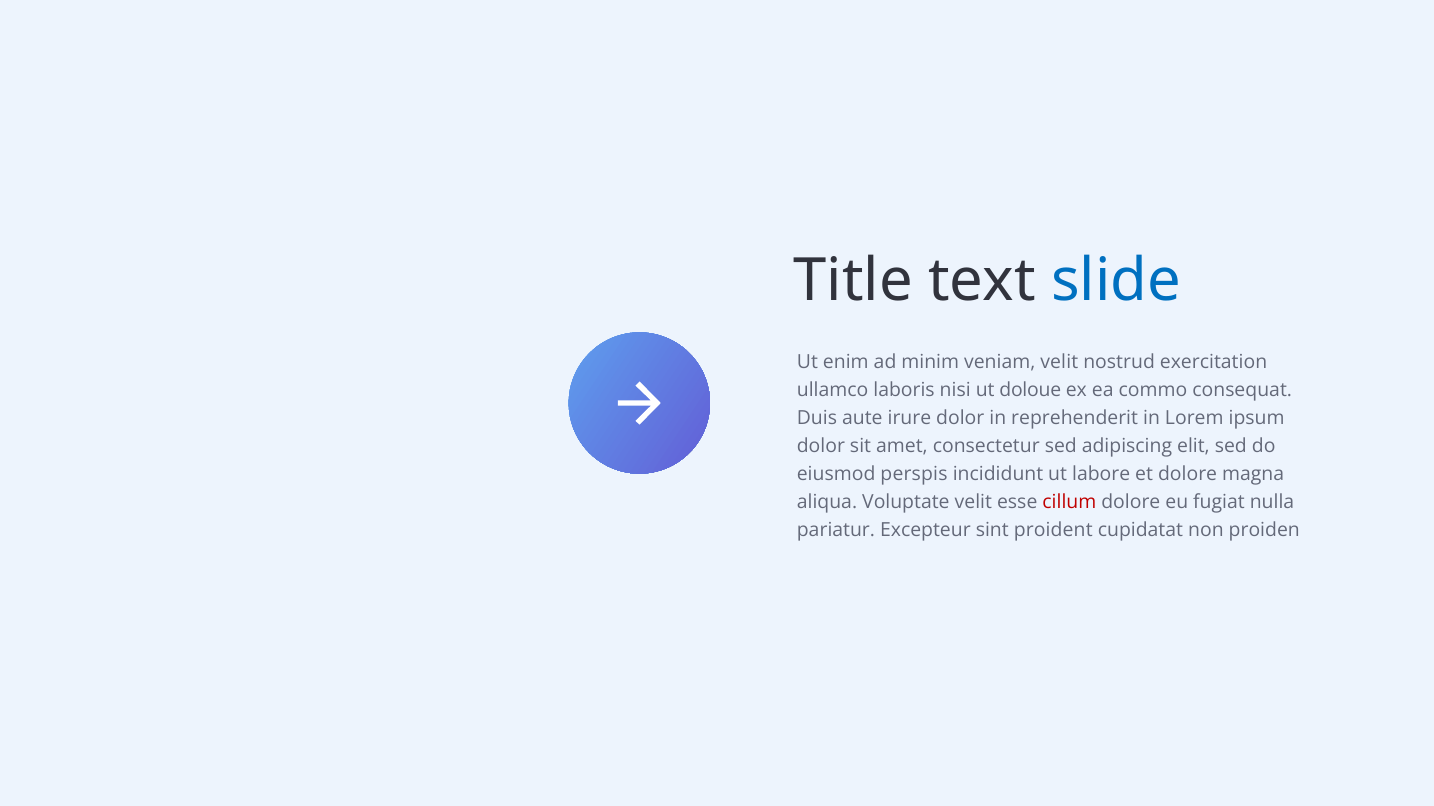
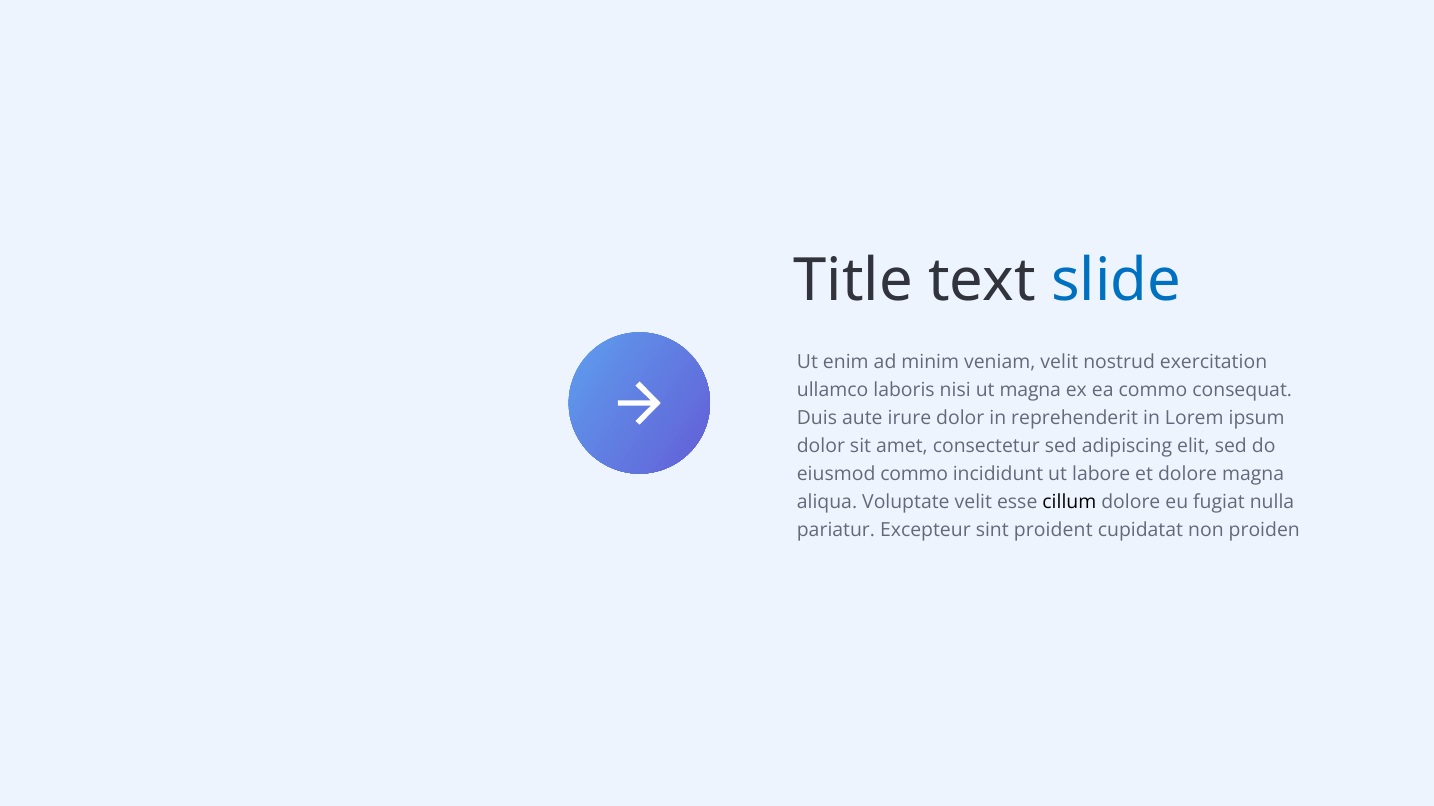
ut doloue: doloue -> magna
eiusmod perspis: perspis -> commo
cillum colour: red -> black
